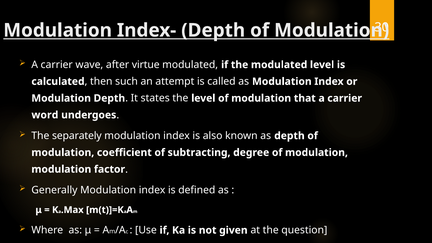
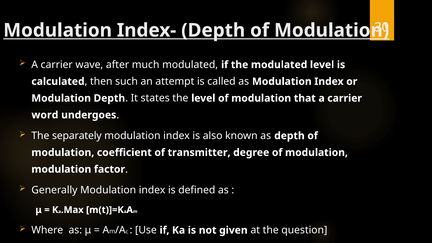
virtue: virtue -> much
subtracting: subtracting -> transmitter
